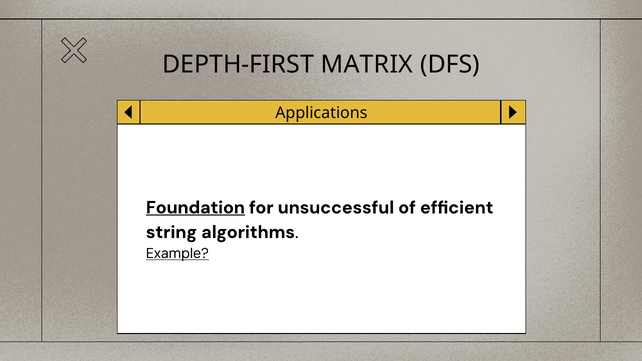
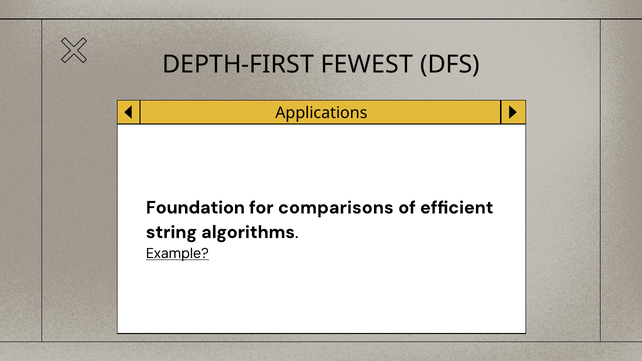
MATRIX: MATRIX -> FEWEST
Foundation underline: present -> none
unsuccessful: unsuccessful -> comparisons
